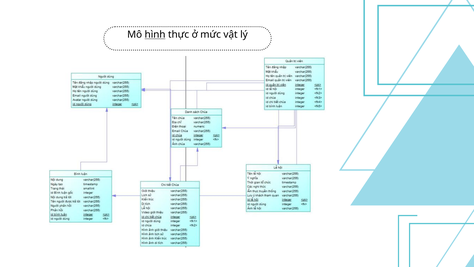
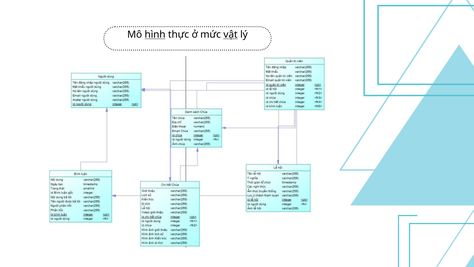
vật underline: none -> present
